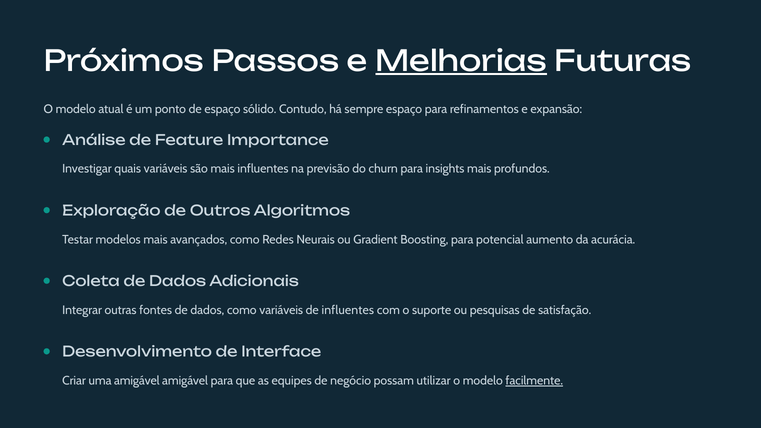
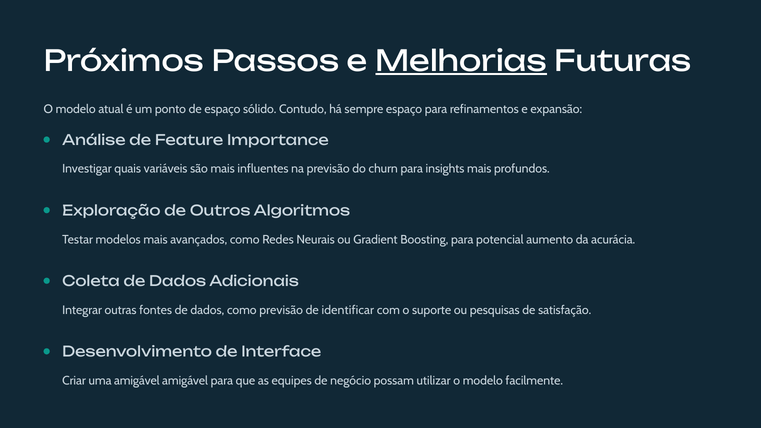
como variáveis: variáveis -> previsão
de influentes: influentes -> identificar
facilmente underline: present -> none
